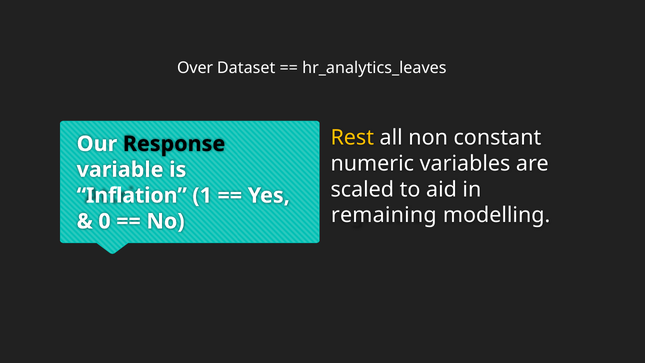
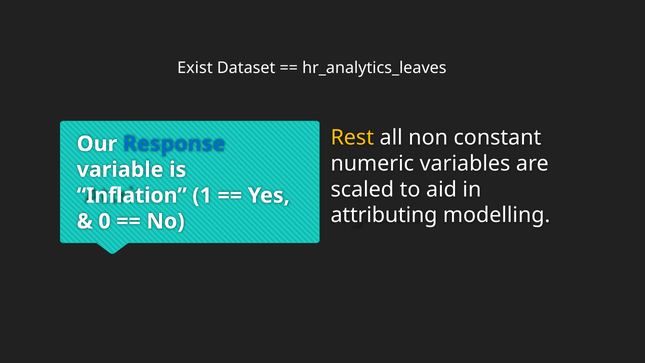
Over: Over -> Exist
Response colour: black -> blue
remaining: remaining -> attributing
